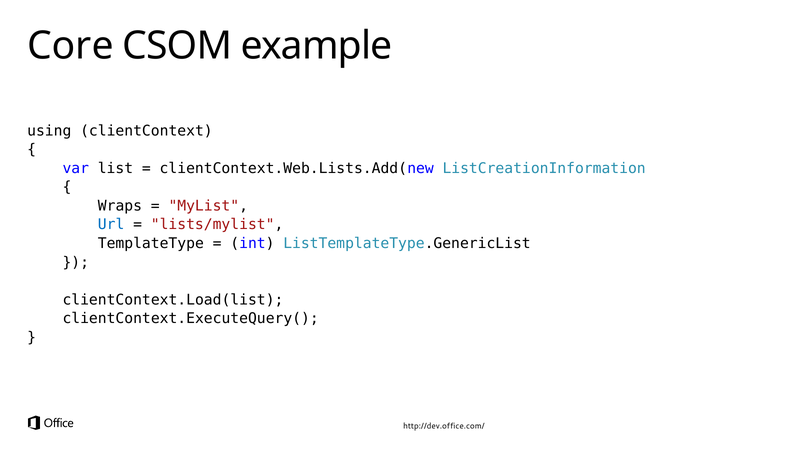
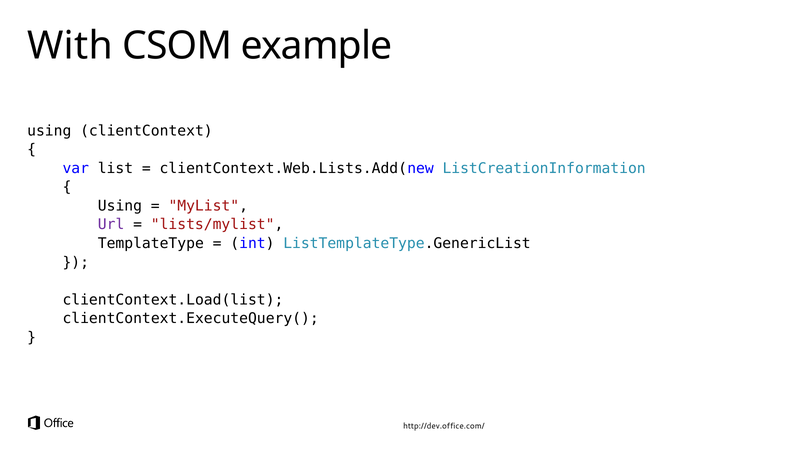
Core: Core -> With
Wraps at (120, 206): Wraps -> Using
Url colour: blue -> purple
